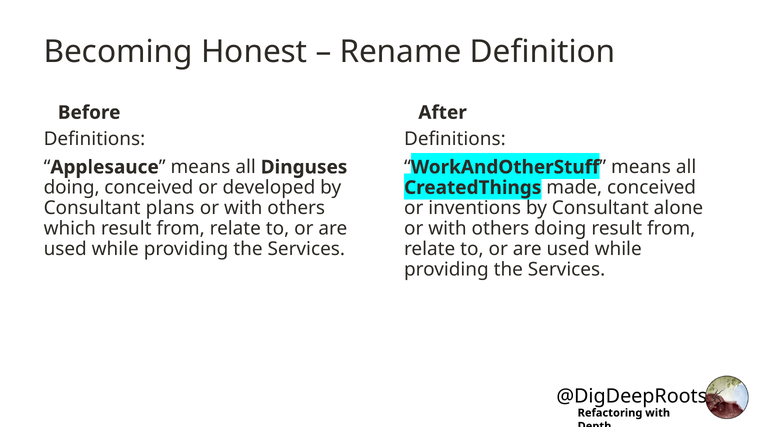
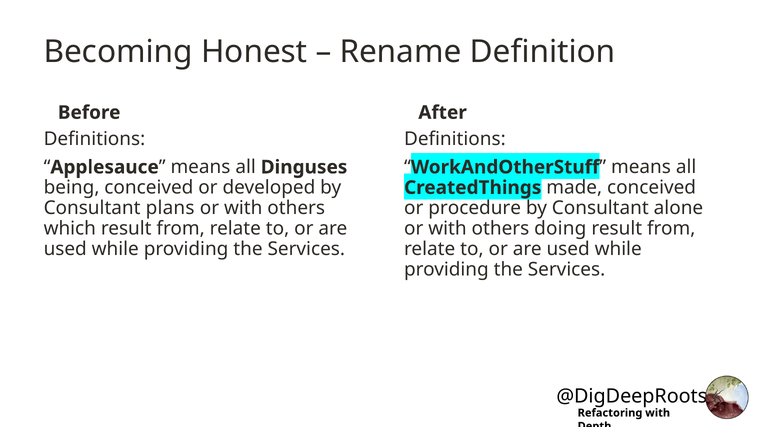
doing at (72, 188): doing -> being
inventions: inventions -> procedure
